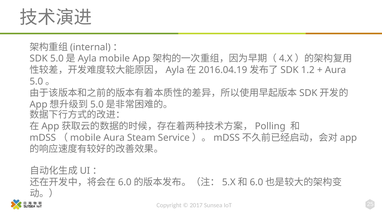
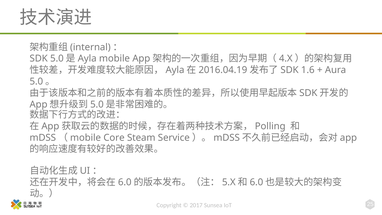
1.2: 1.2 -> 1.6
mDSS（mobile Aura: Aura -> Core
